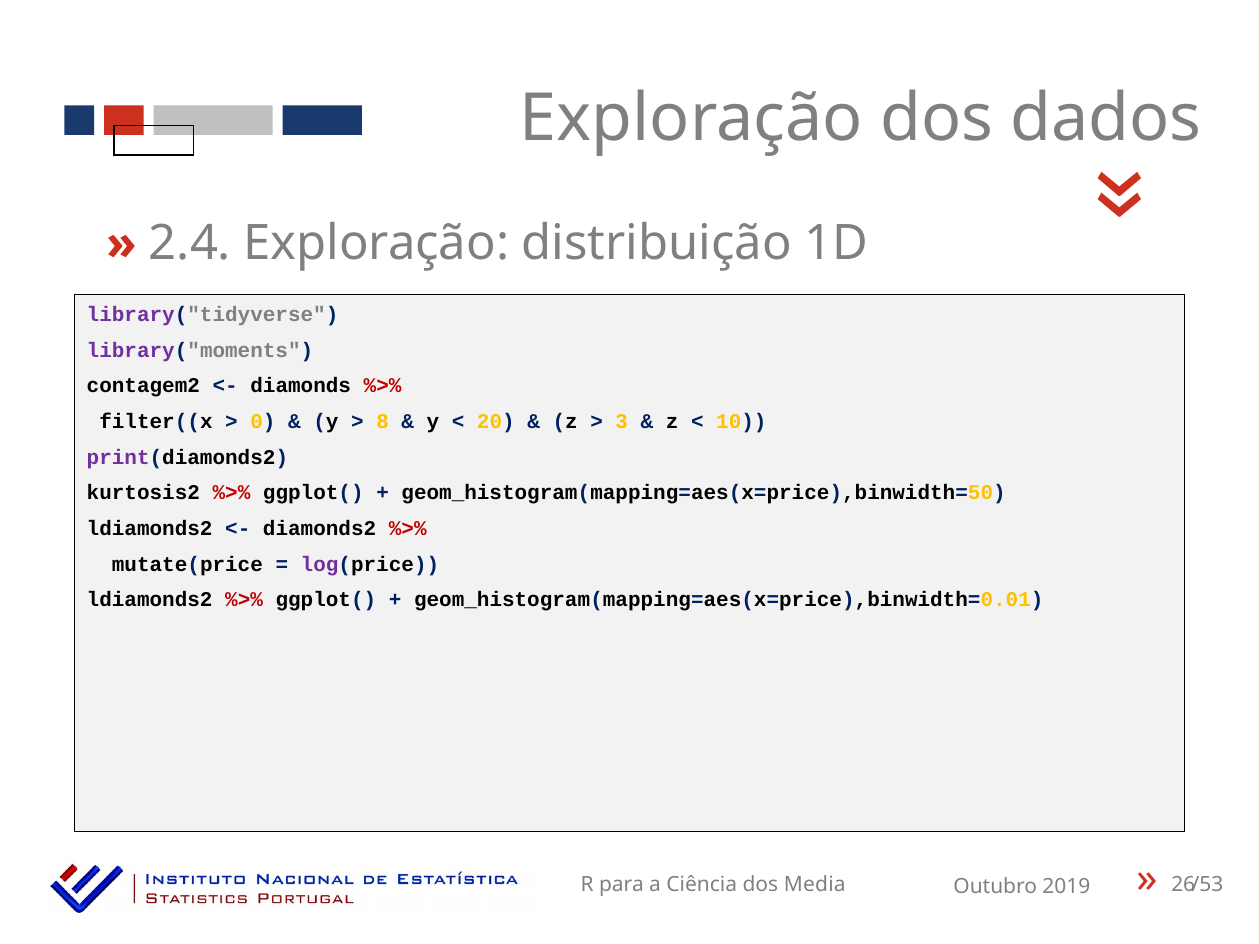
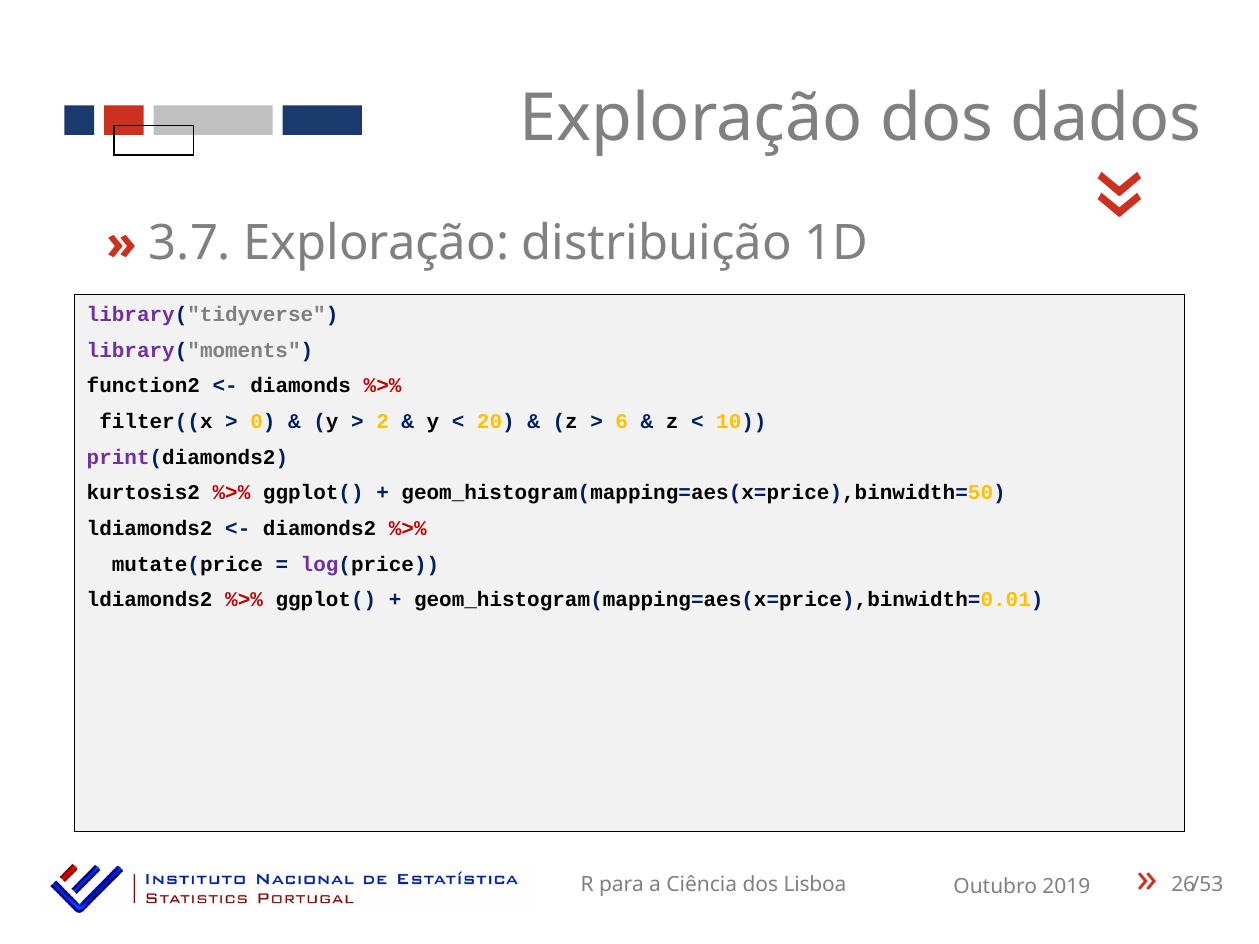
2.4: 2.4 -> 3.7
contagem2: contagem2 -> function2
8: 8 -> 2
3: 3 -> 6
Media: Media -> Lisboa
